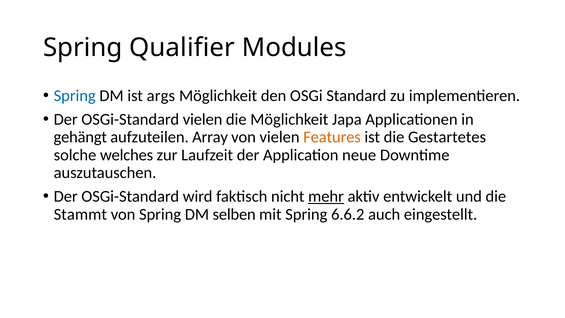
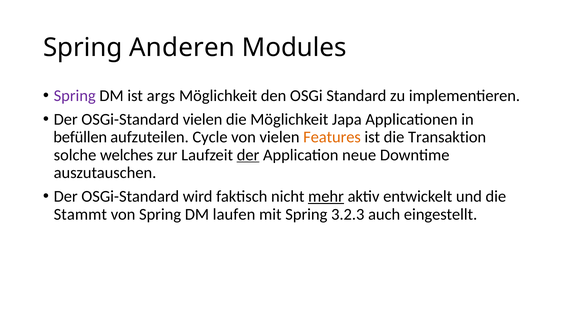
Qualifier: Qualifier -> Anderen
Spring at (75, 96) colour: blue -> purple
gehängt: gehängt -> befüllen
Array: Array -> Cycle
Gestartetes: Gestartetes -> Transaktion
der at (248, 155) underline: none -> present
selben: selben -> laufen
6.6.2: 6.6.2 -> 3.2.3
